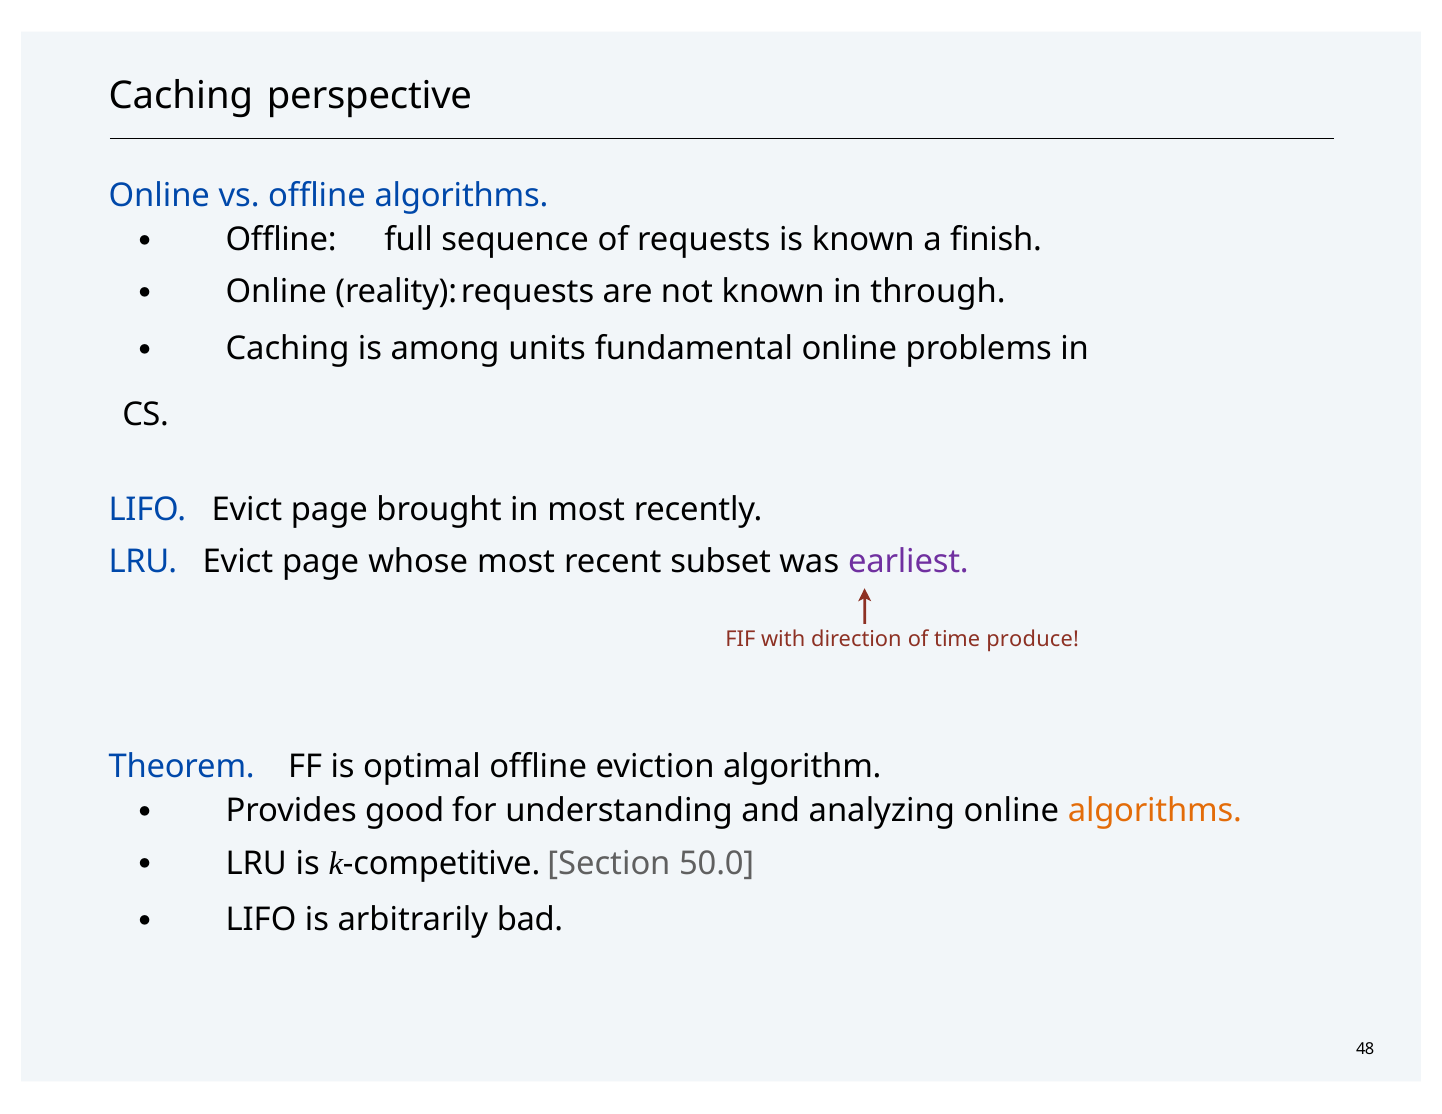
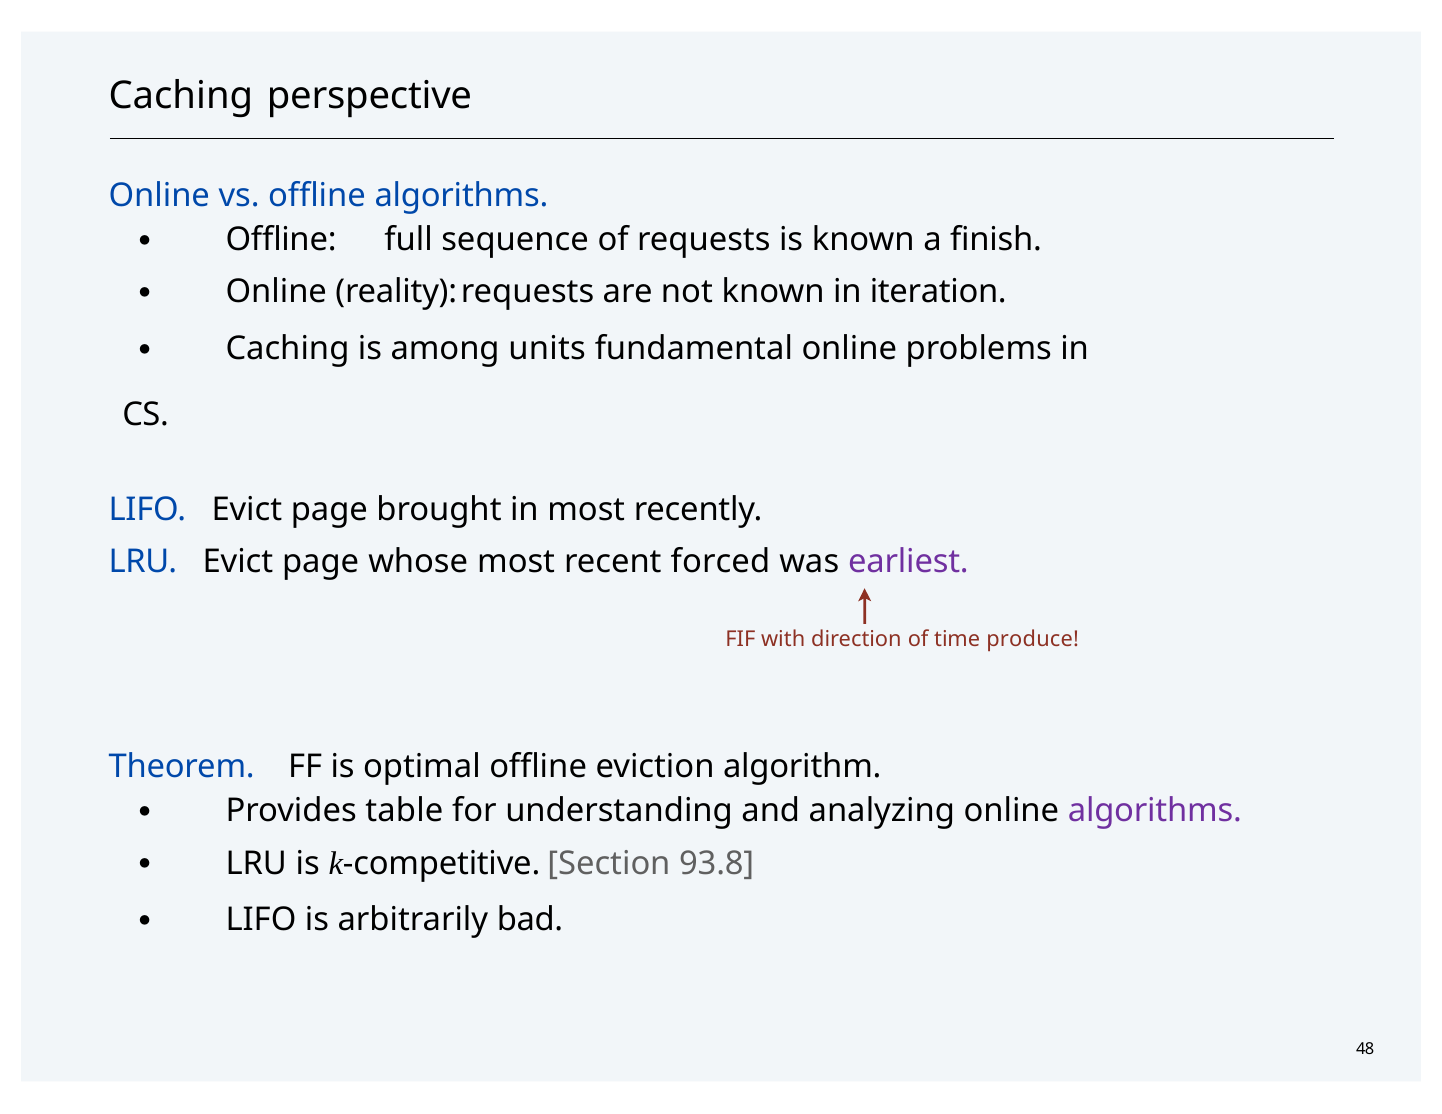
through: through -> iteration
subset: subset -> forced
good: good -> table
algorithms at (1155, 811) colour: orange -> purple
50.0: 50.0 -> 93.8
